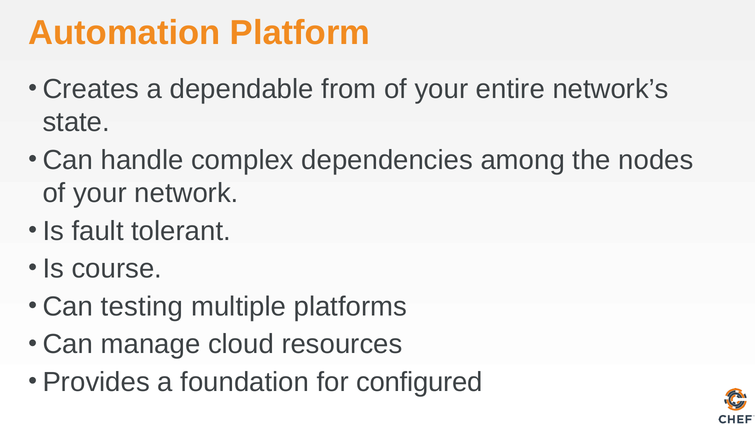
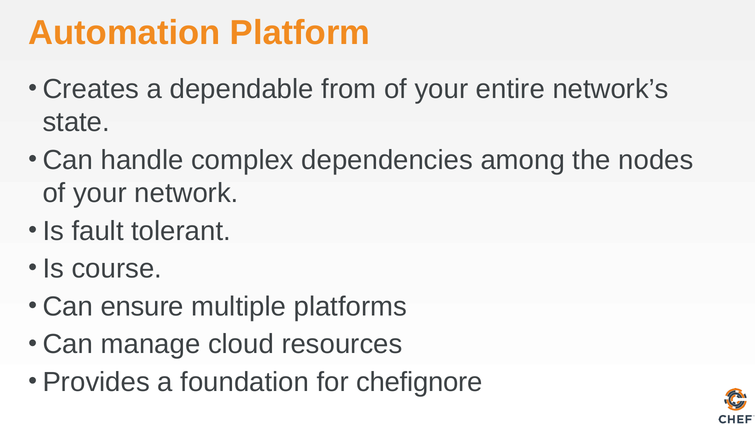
testing: testing -> ensure
configured: configured -> chefignore
